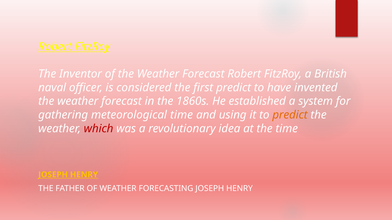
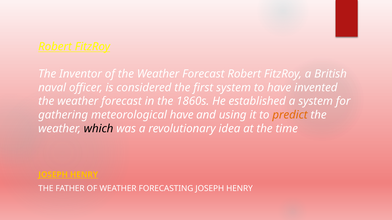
first predict: predict -> system
meteorological time: time -> have
which colour: red -> black
